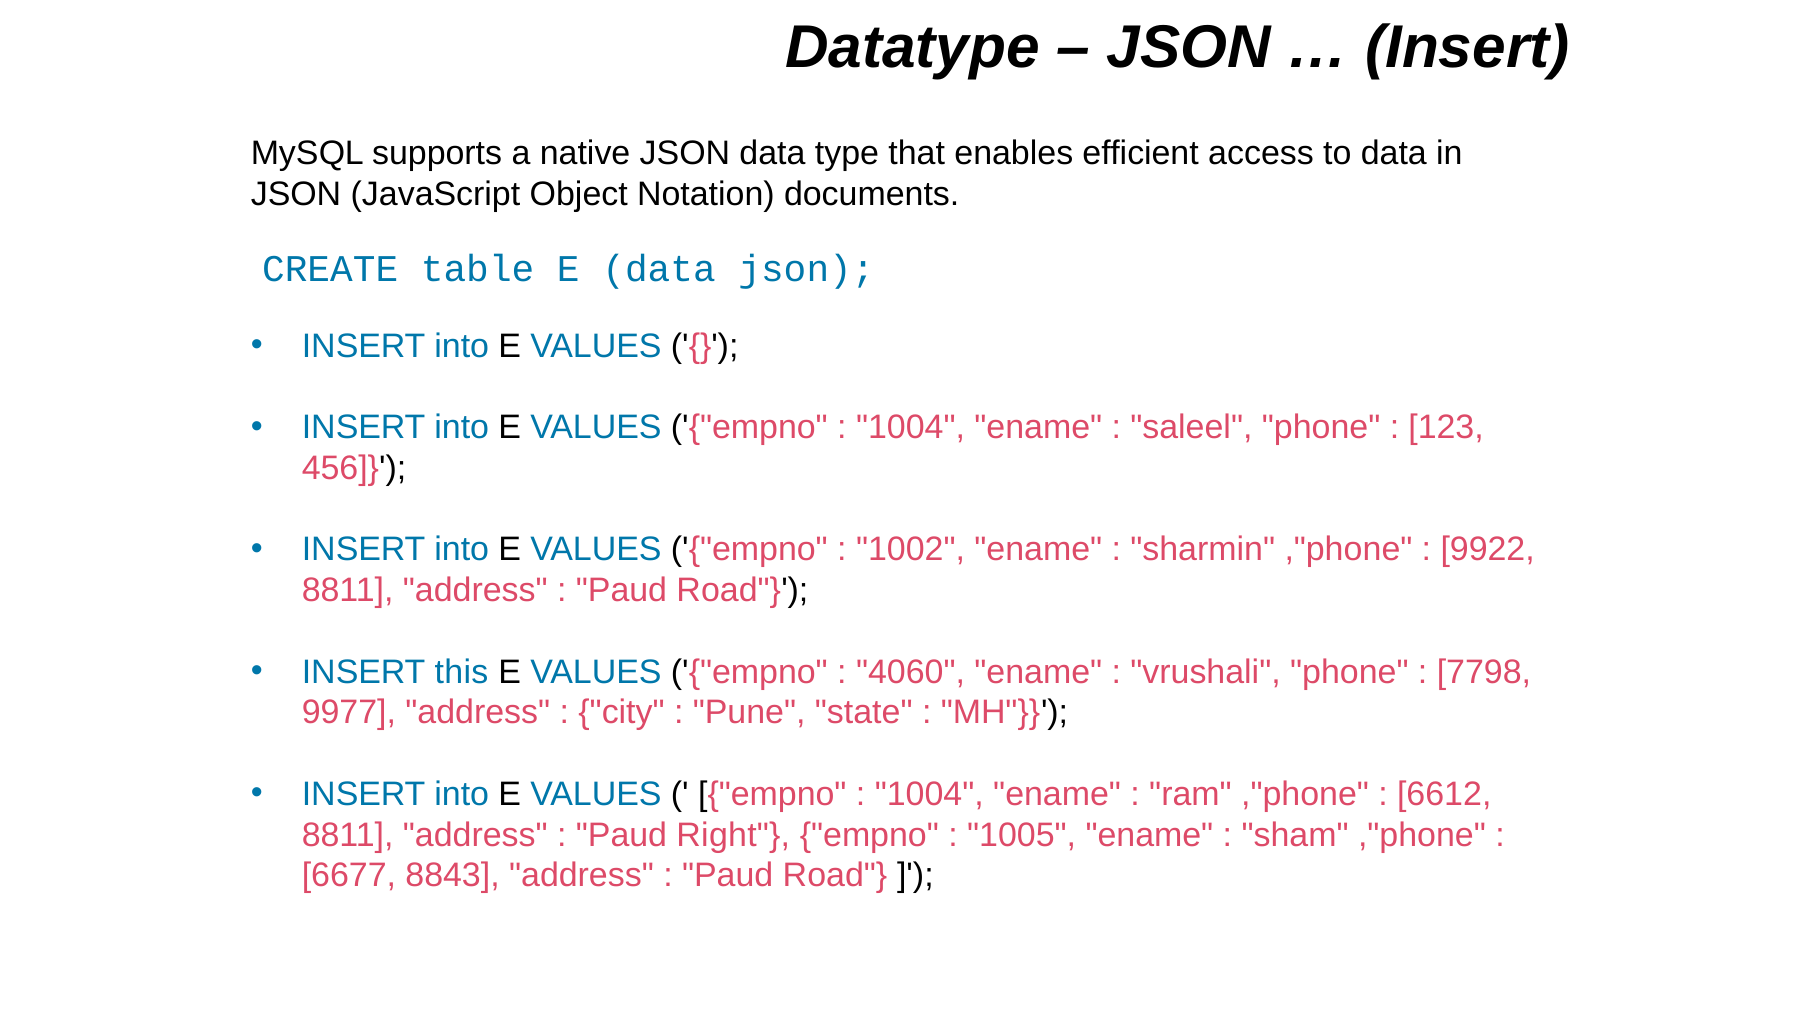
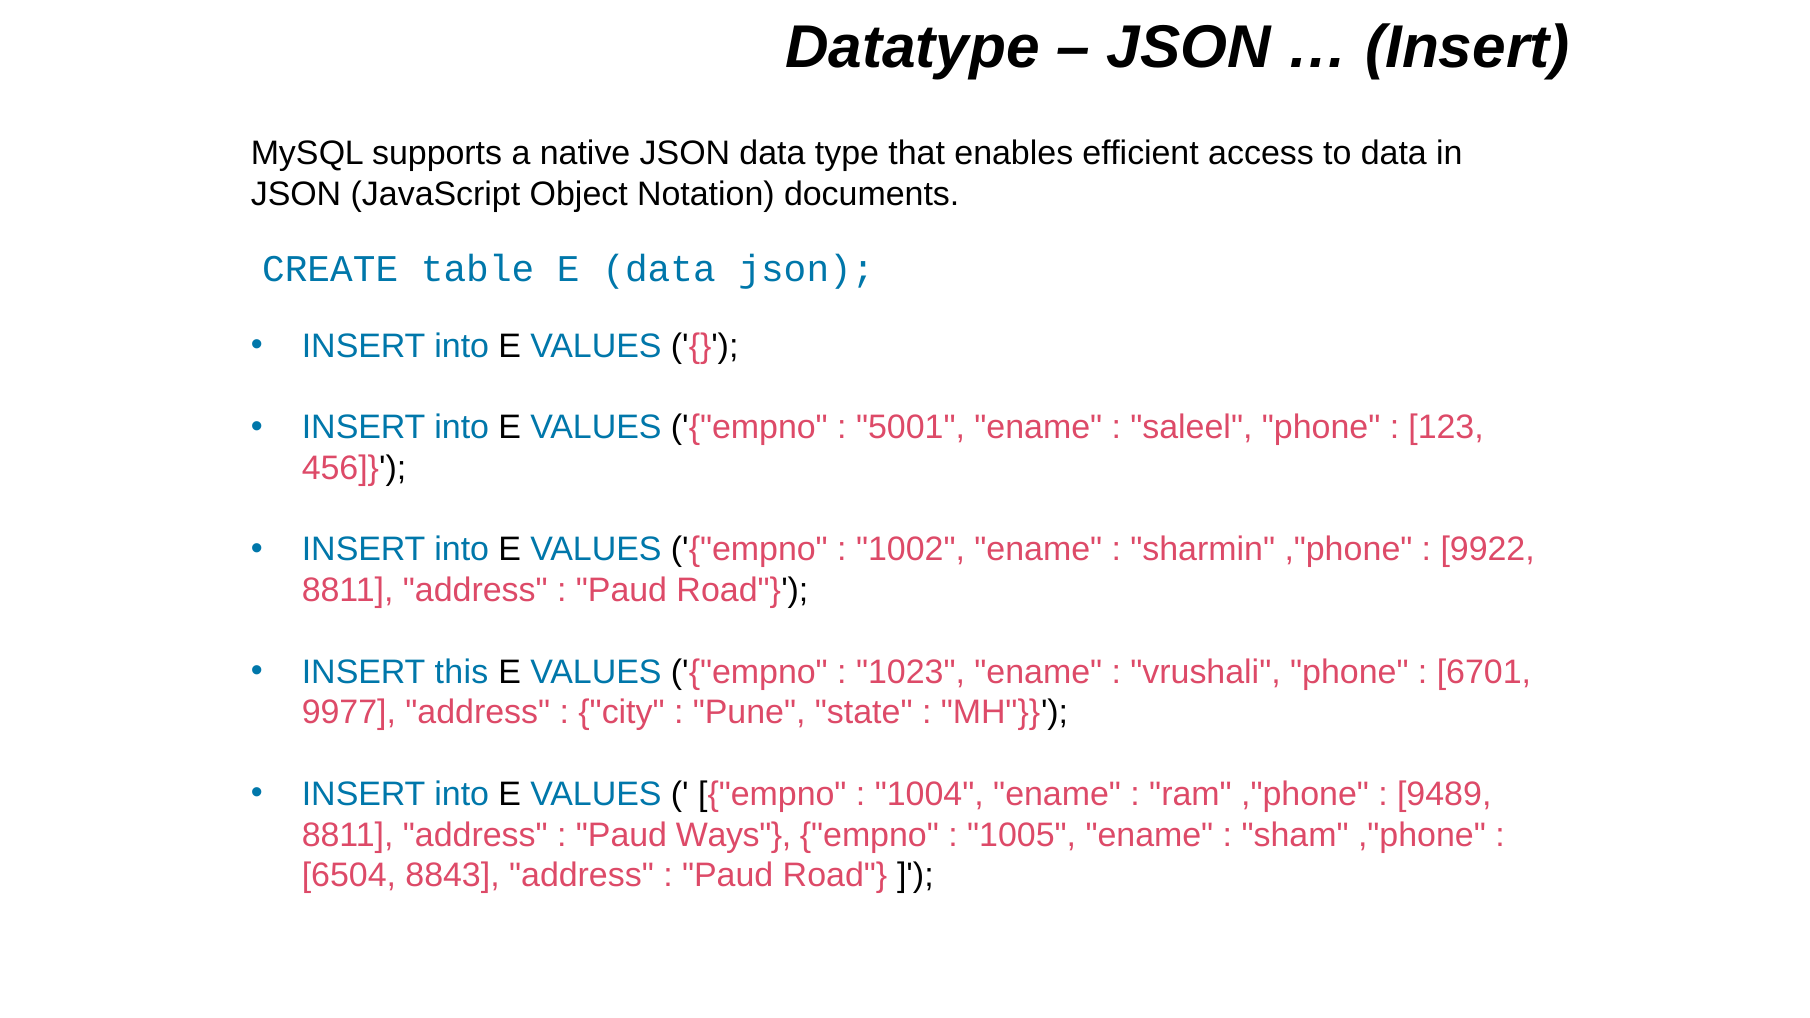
1004 at (911, 428): 1004 -> 5001
4060: 4060 -> 1023
7798: 7798 -> 6701
6612: 6612 -> 9489
Right: Right -> Ways
6677: 6677 -> 6504
